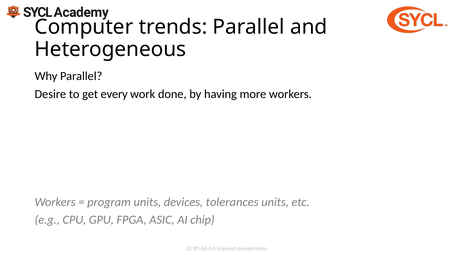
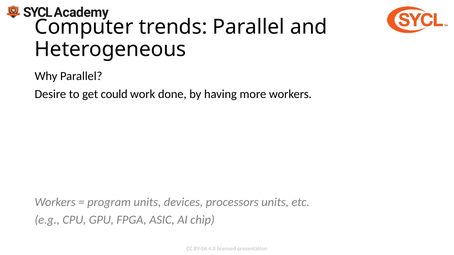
every: every -> could
tolerances: tolerances -> processors
